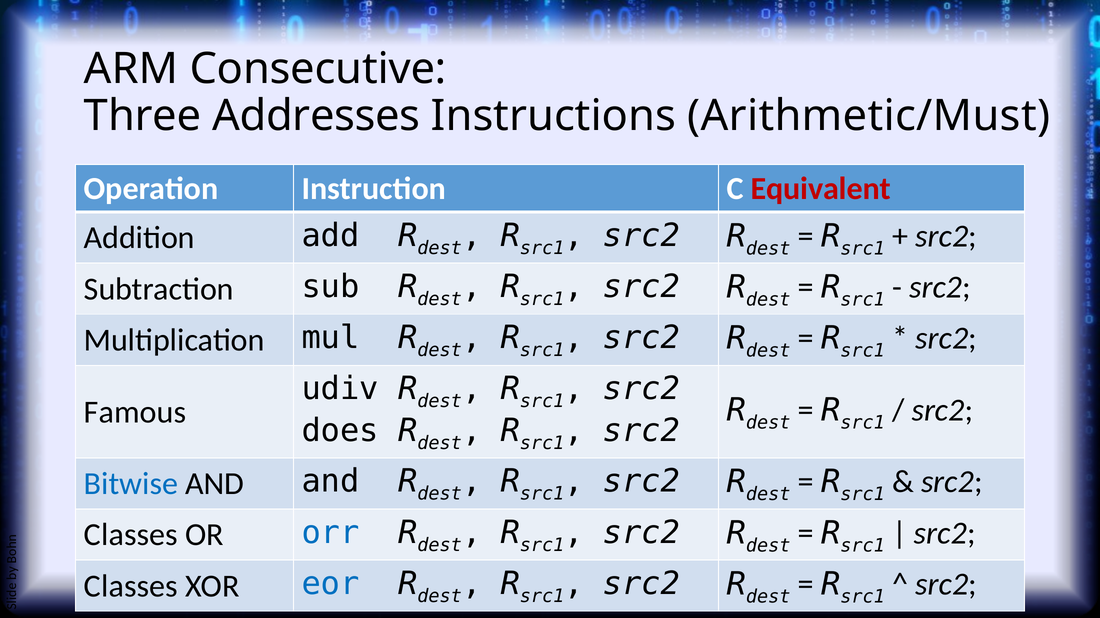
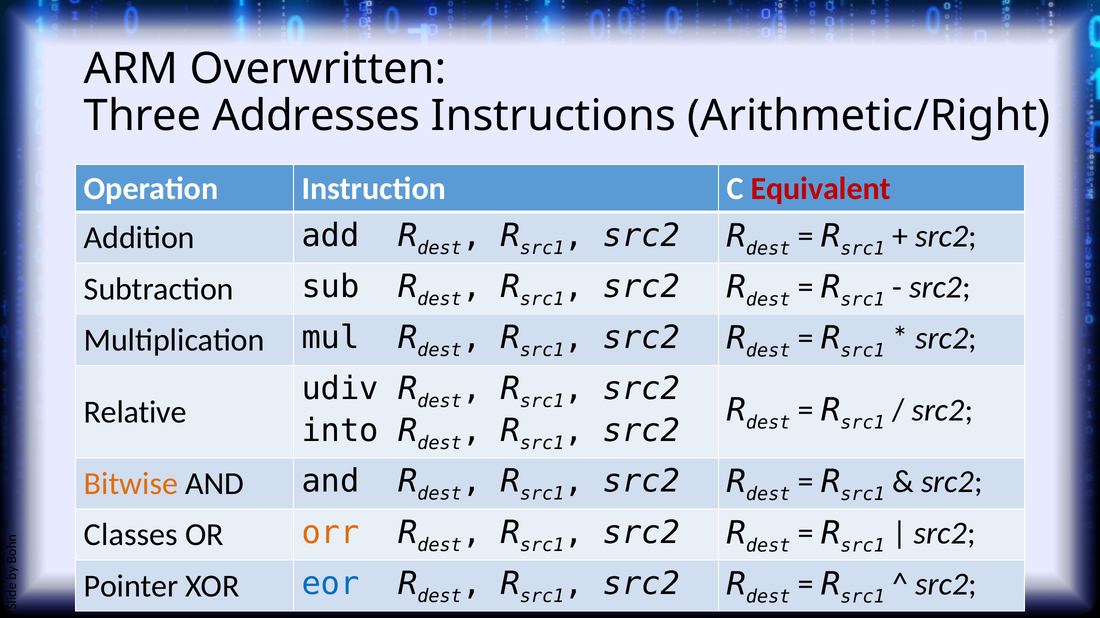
Consecutive: Consecutive -> Overwritten
Arithmetic/Must: Arithmetic/Must -> Arithmetic/Right
Famous: Famous -> Relative
does: does -> into
Bitwise colour: blue -> orange
orr colour: blue -> orange
Classes at (131, 587): Classes -> Pointer
